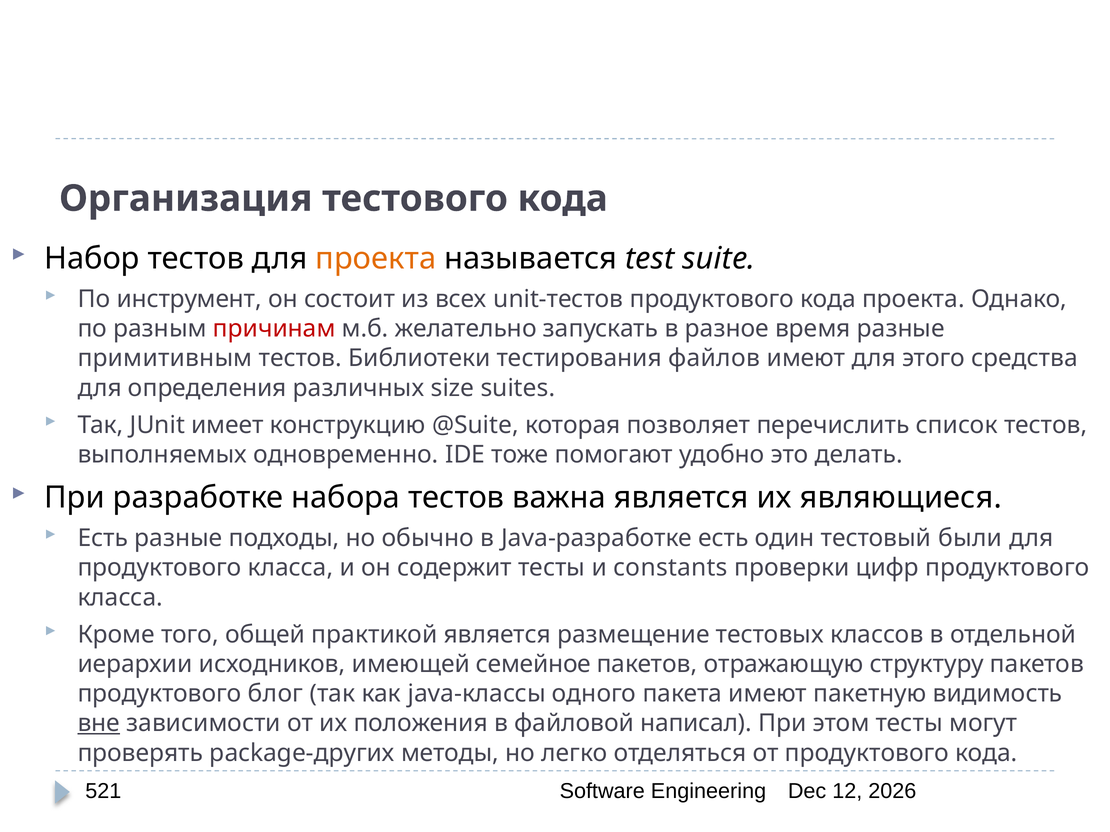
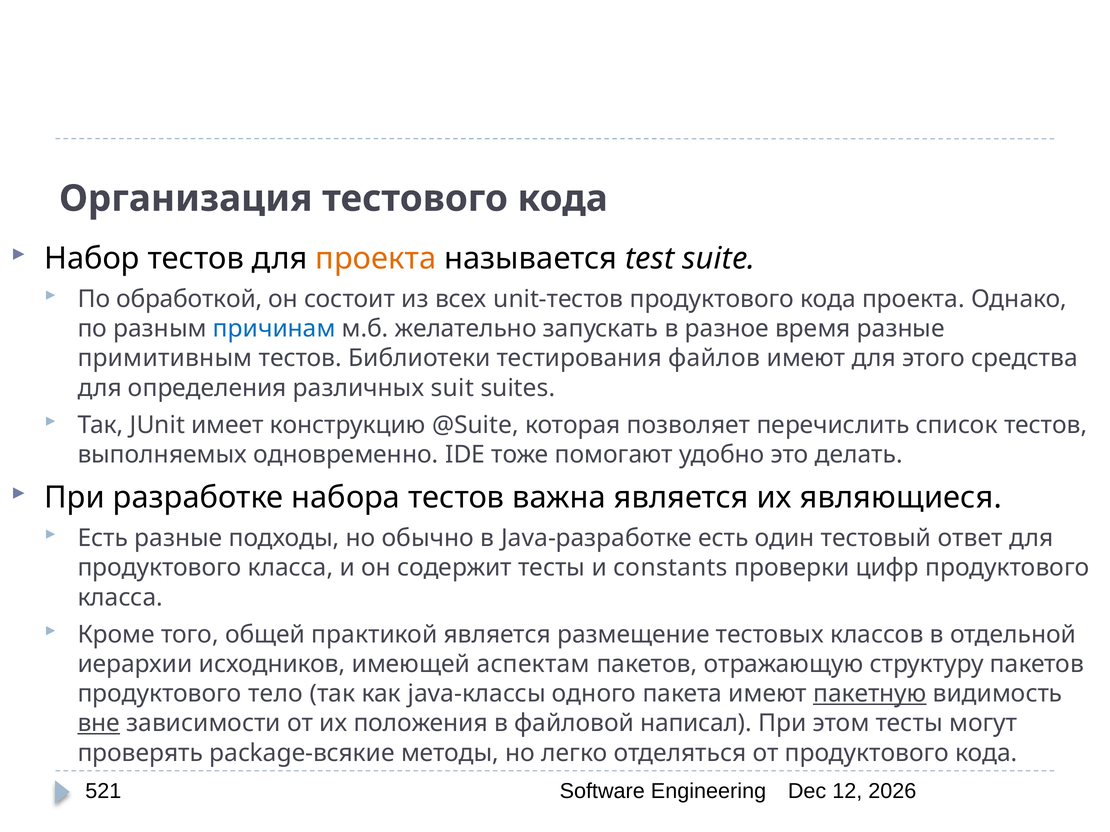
инструмент: инструмент -> обработкой
причинам colour: red -> blue
size: size -> suit
были: были -> ответ
семейное: семейное -> аспектам
блог: блог -> тело
пакетную underline: none -> present
package-других: package-других -> package-всякие
